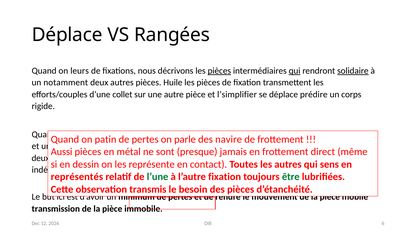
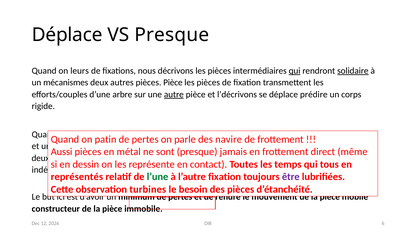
VS Rangées: Rangées -> Presque
pièces at (219, 71) underline: present -> none
notamment: notamment -> mécanismes
pièces Huile: Huile -> Pièce
collet: collet -> arbre
autre at (174, 94) underline: none -> present
l’simplifier: l’simplifier -> l’décrivons
les autres: autres -> temps
sens: sens -> tous
être at (291, 177) colour: green -> purple
transmis: transmis -> turbines
transmission at (56, 209): transmission -> constructeur
